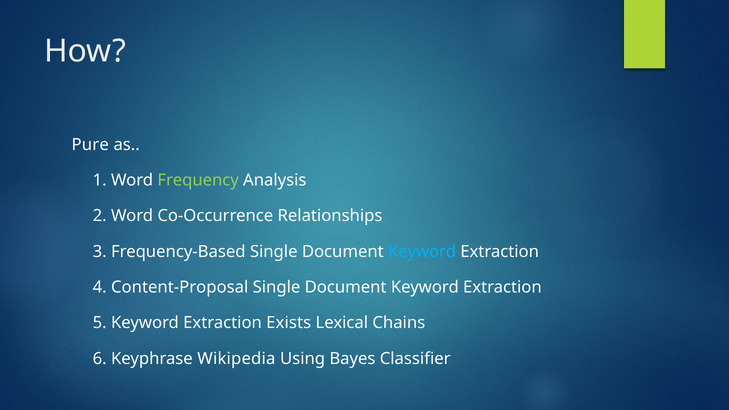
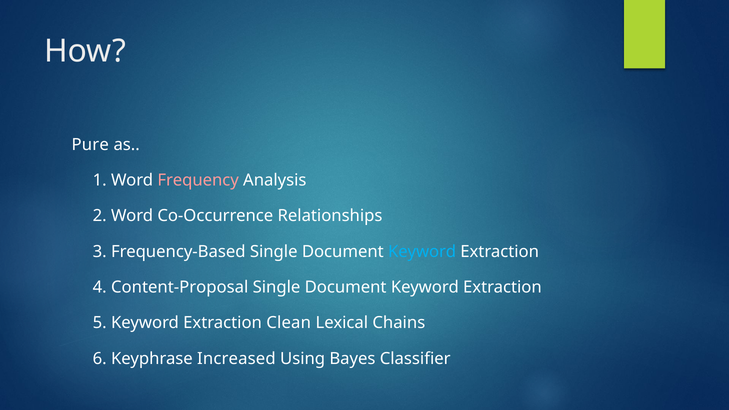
Frequency colour: light green -> pink
Exists: Exists -> Clean
Wikipedia: Wikipedia -> Increased
